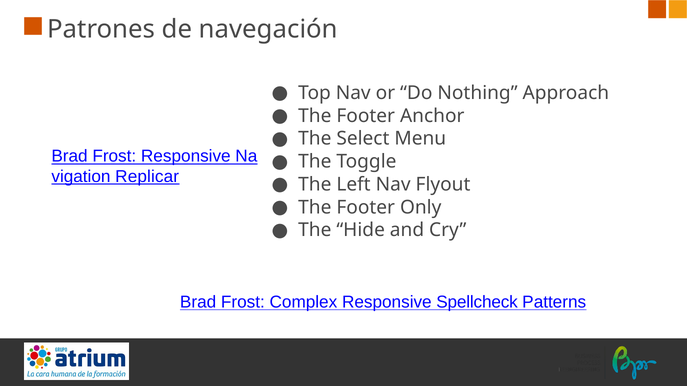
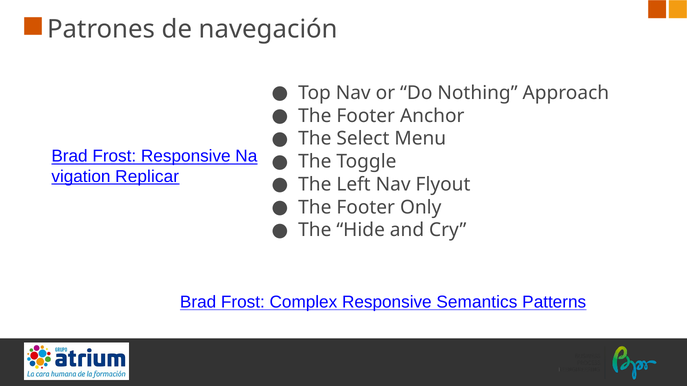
Spellcheck: Spellcheck -> Semantics
